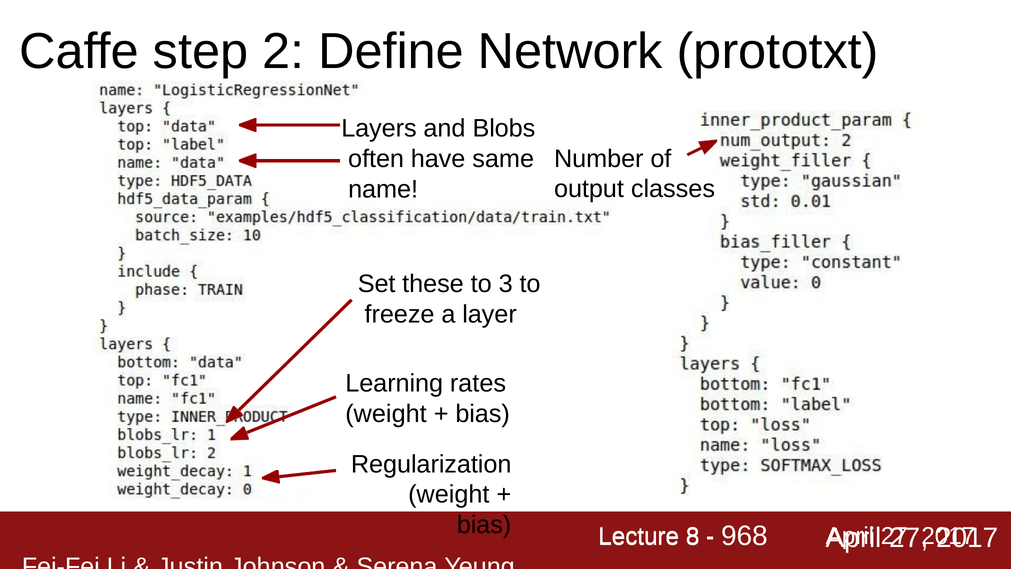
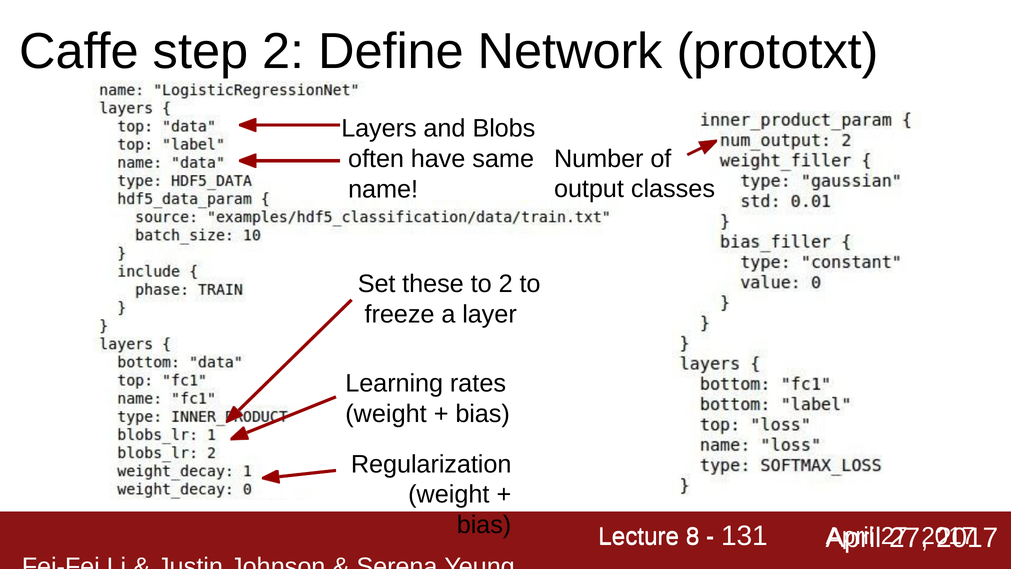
to 3: 3 -> 2
968: 968 -> 131
